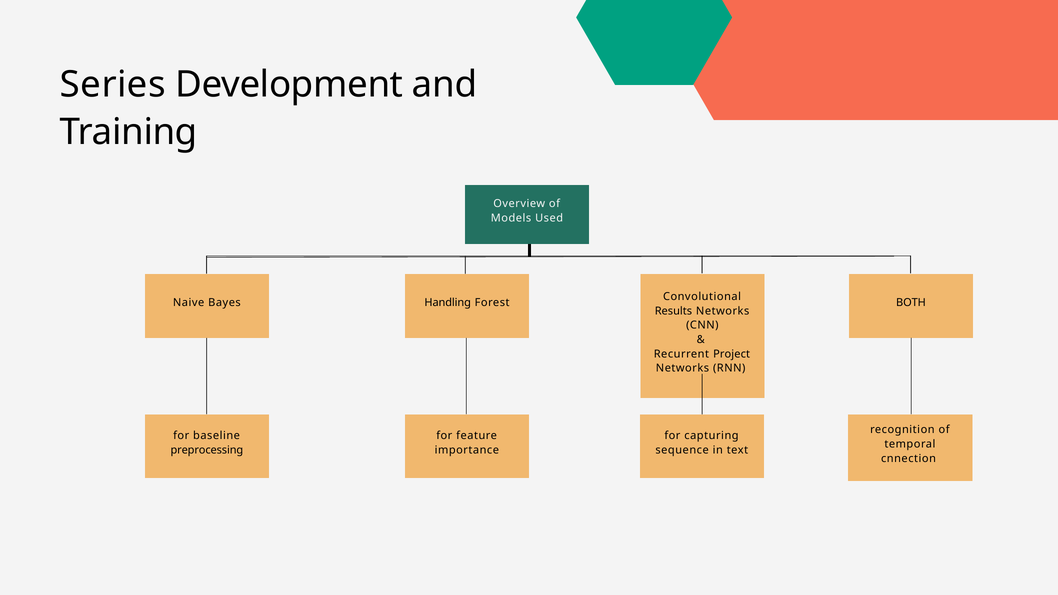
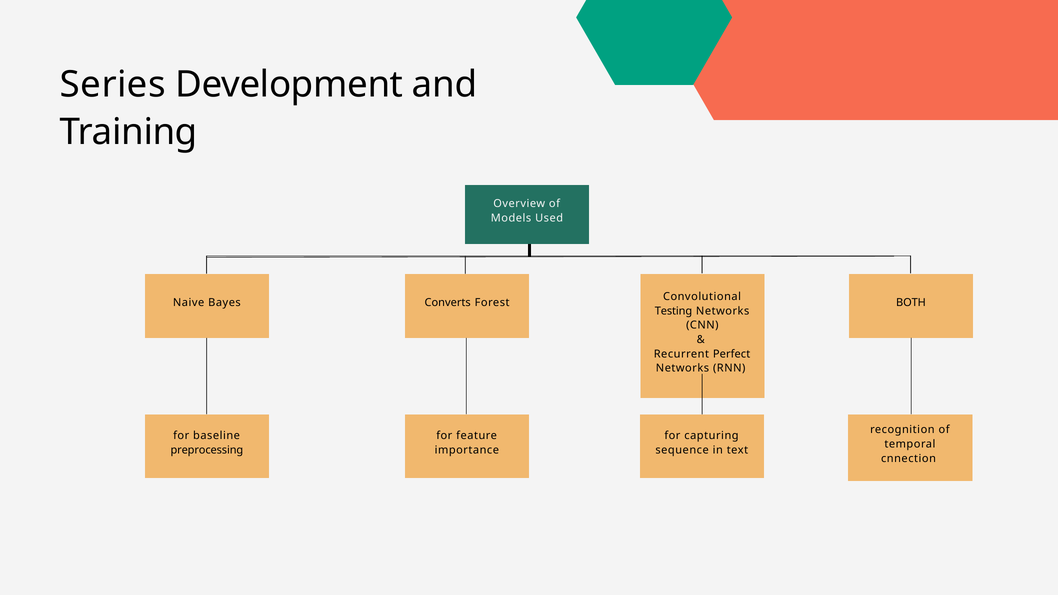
Handling: Handling -> Converts
Results: Results -> Testing
Project: Project -> Perfect
